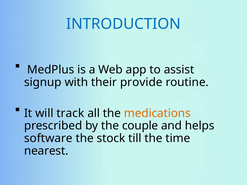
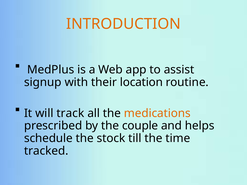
INTRODUCTION colour: blue -> orange
provide: provide -> location
software: software -> schedule
nearest: nearest -> tracked
